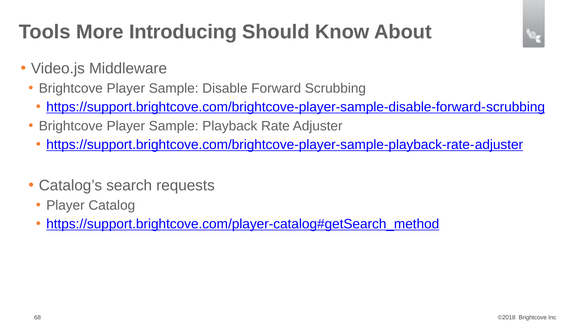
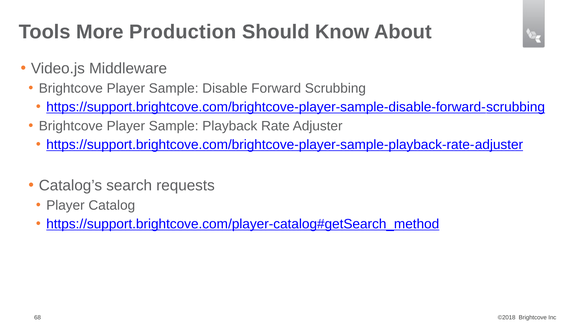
Introducing: Introducing -> Production
